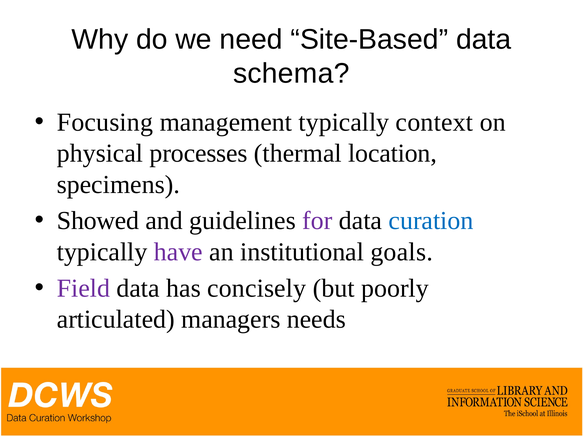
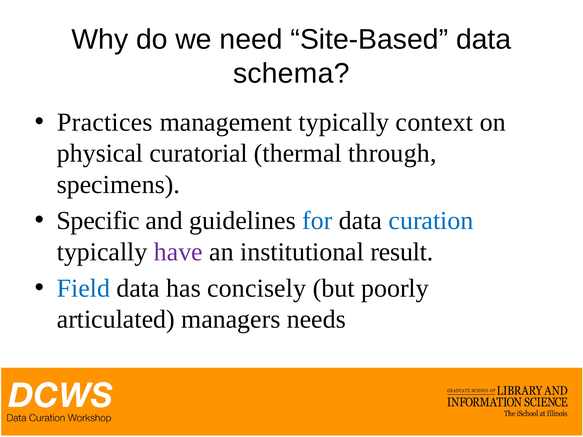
Focusing: Focusing -> Practices
processes: processes -> curatorial
location: location -> through
Showed: Showed -> Specific
for colour: purple -> blue
goals: goals -> result
Field colour: purple -> blue
